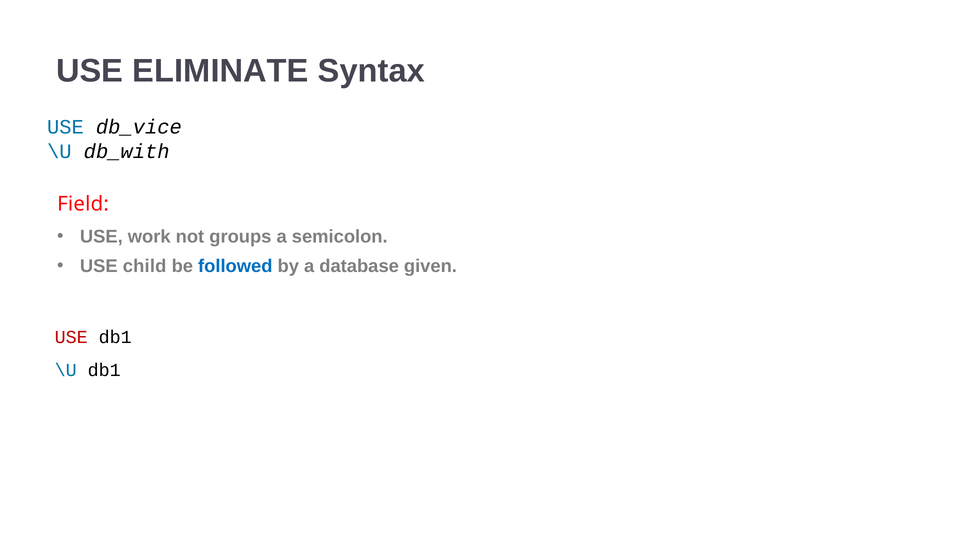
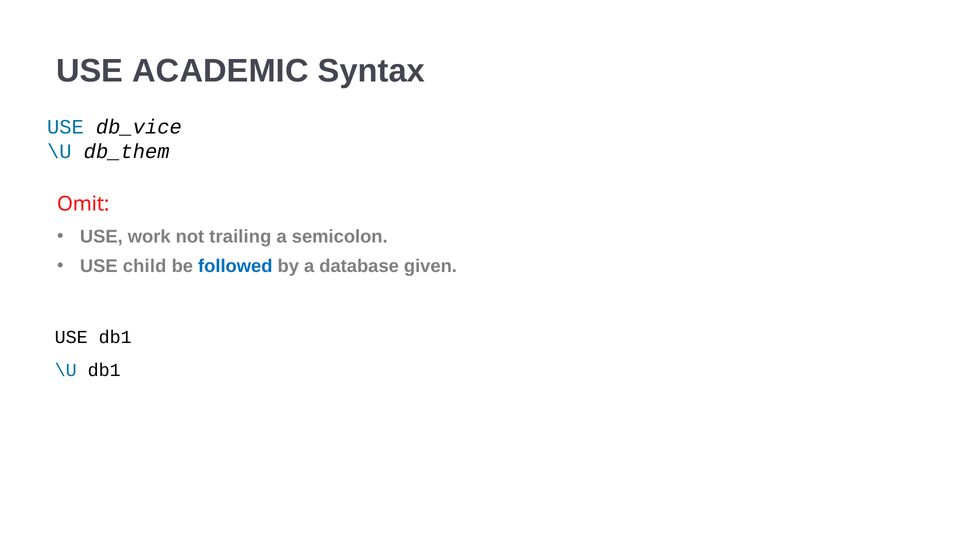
ELIMINATE: ELIMINATE -> ACADEMIC
db_with: db_with -> db_them
Field: Field -> Omit
groups: groups -> trailing
USE at (71, 337) colour: red -> black
